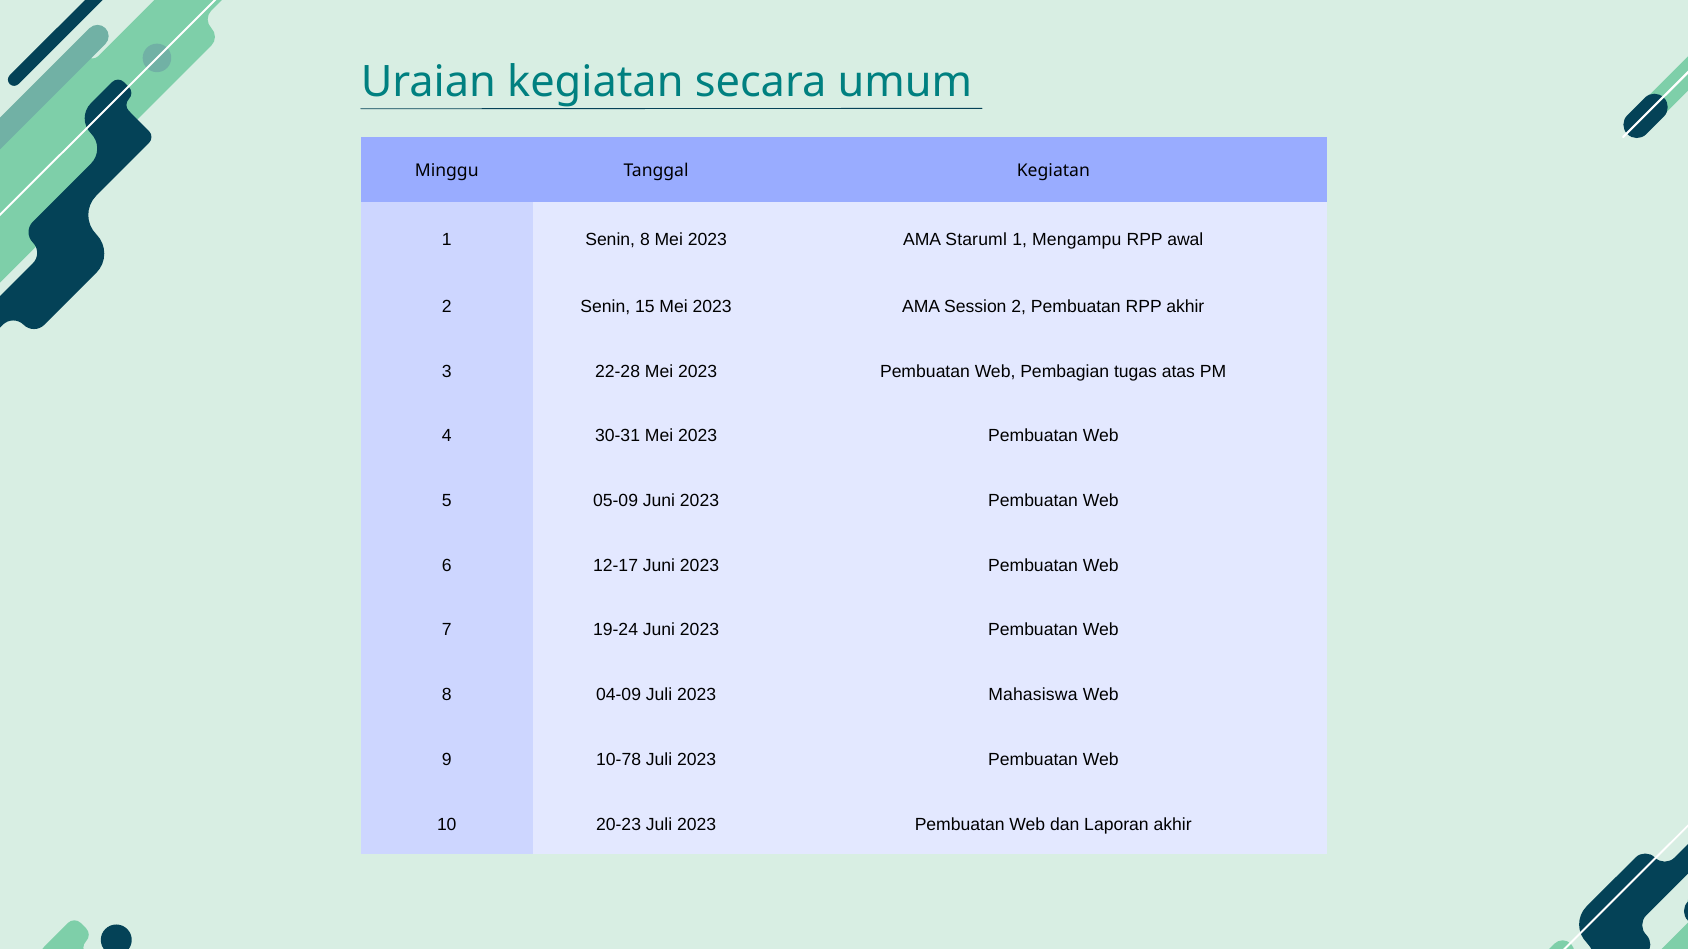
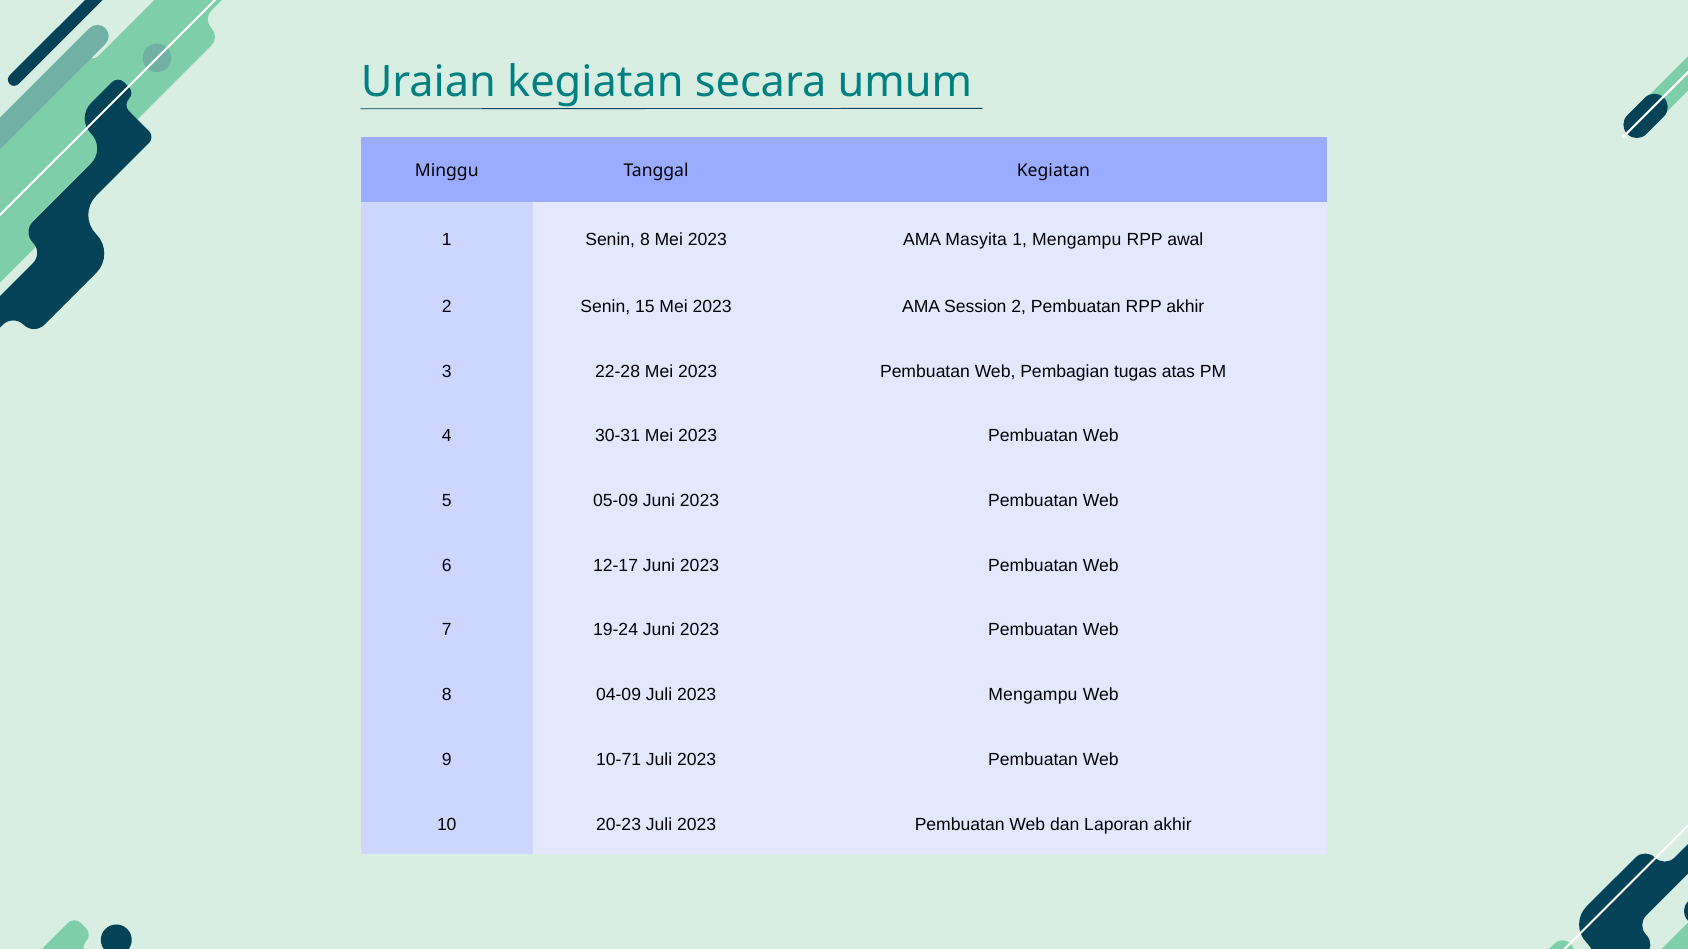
Staruml: Staruml -> Masyita
2023 Mahasiswa: Mahasiswa -> Mengampu
10-78: 10-78 -> 10-71
